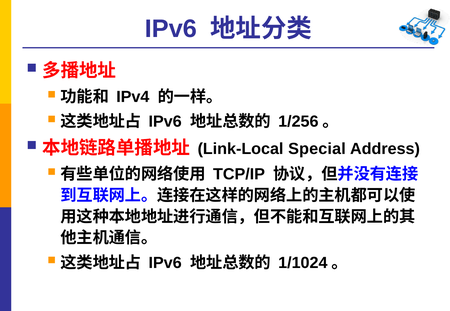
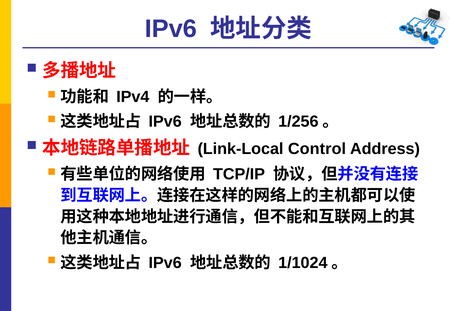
Special: Special -> Control
